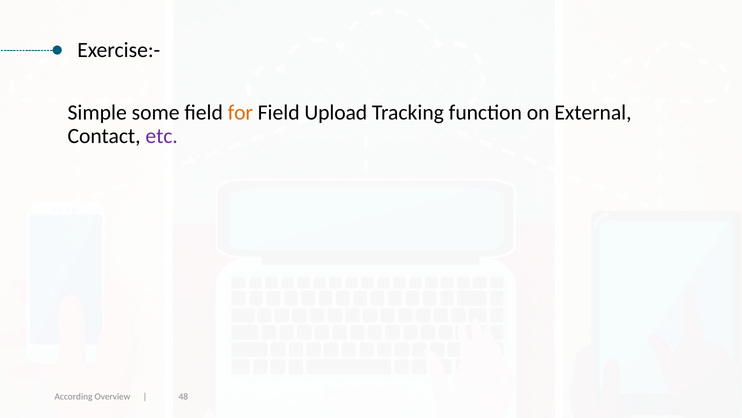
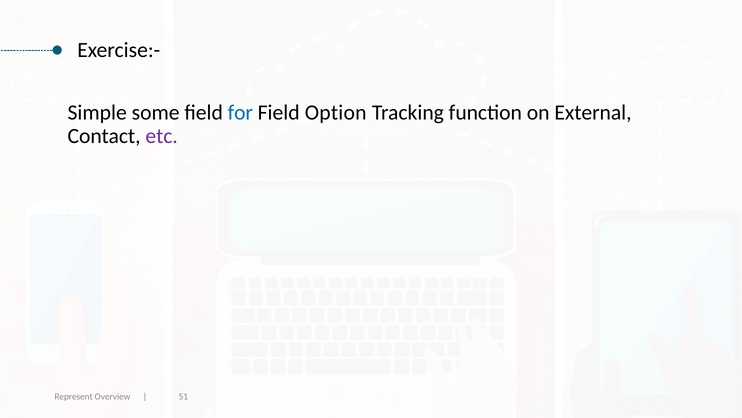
for colour: orange -> blue
Upload: Upload -> Option
According: According -> Represent
48: 48 -> 51
